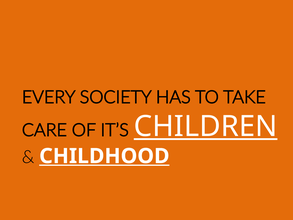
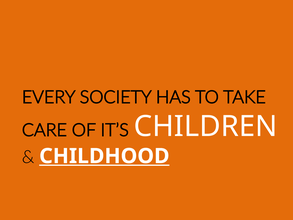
CHILDREN underline: present -> none
